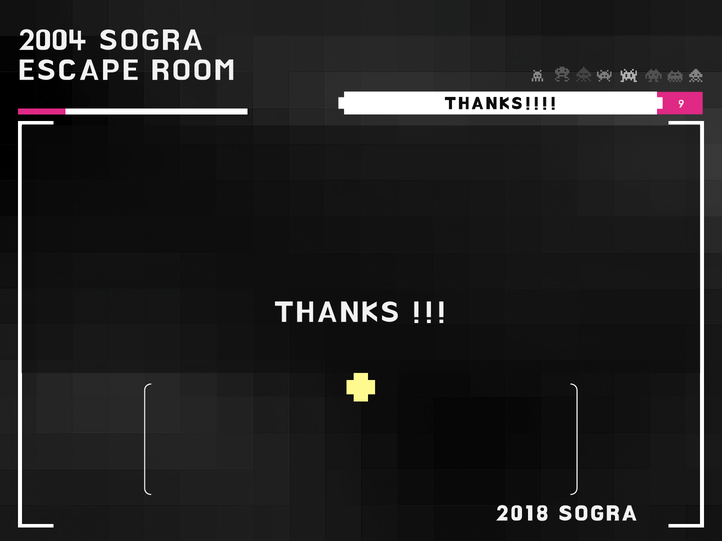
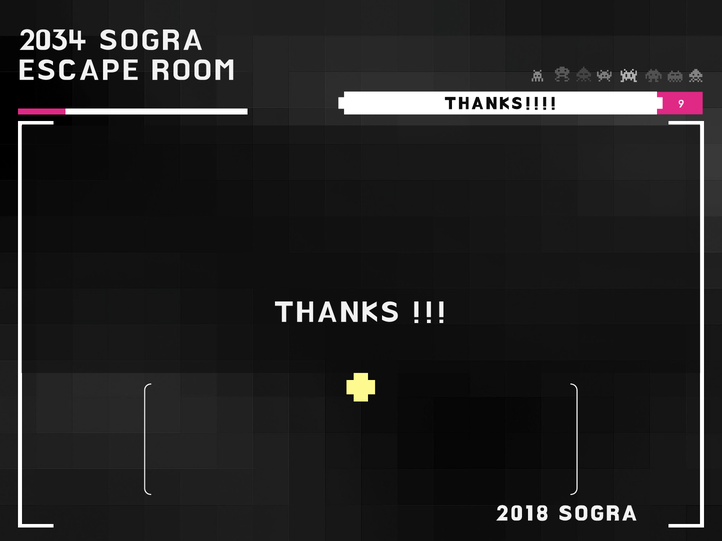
2004: 2004 -> 2034
